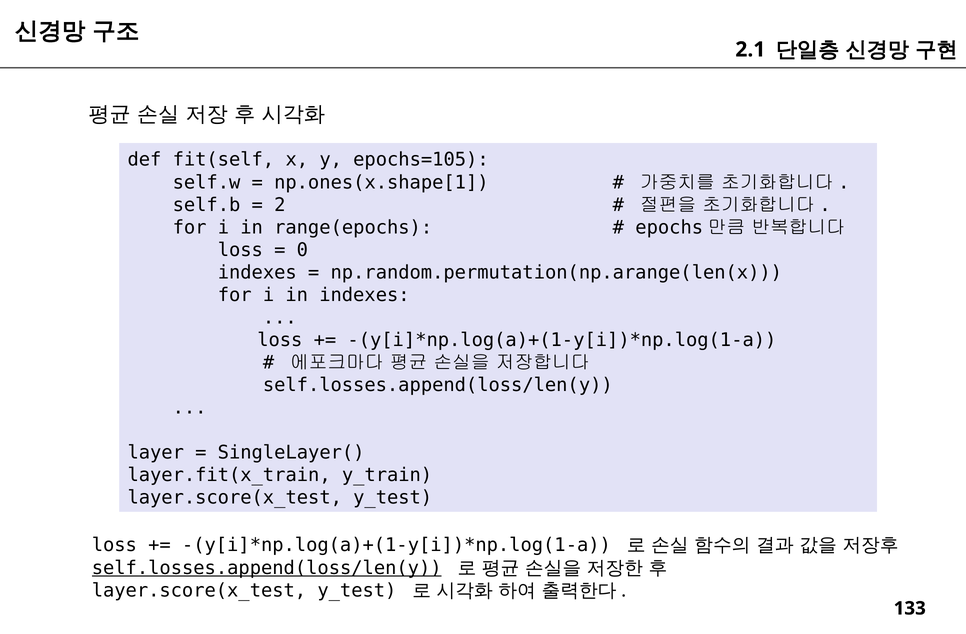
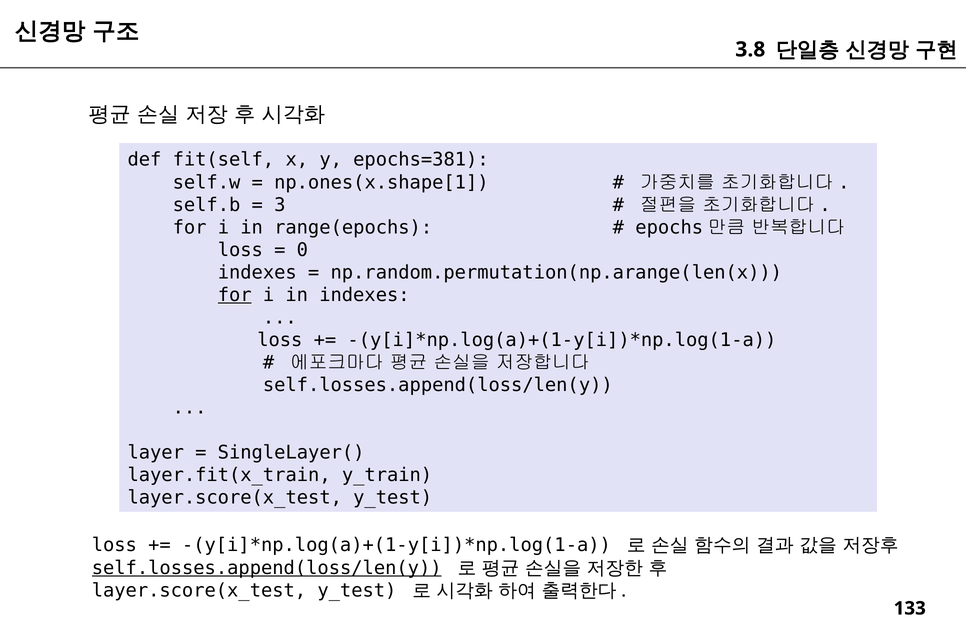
2.1: 2.1 -> 3.8
epochs=105: epochs=105 -> epochs=381
2: 2 -> 3
for at (235, 295) underline: none -> present
